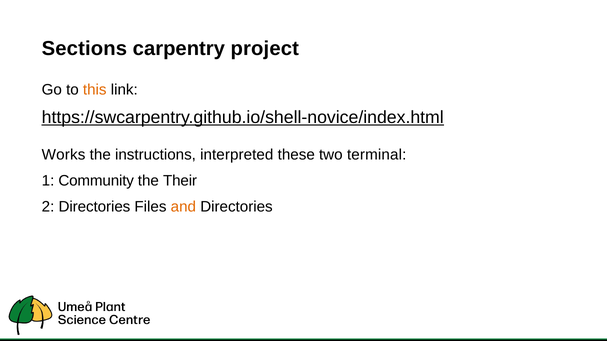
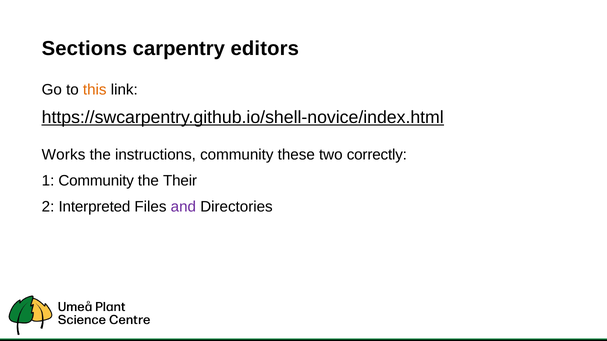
project: project -> editors
instructions interpreted: interpreted -> community
terminal: terminal -> correctly
2 Directories: Directories -> Interpreted
and colour: orange -> purple
